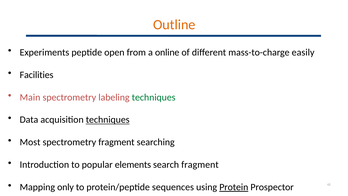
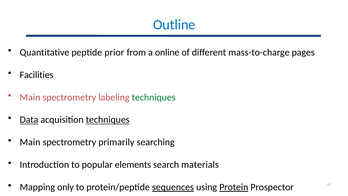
Outline colour: orange -> blue
Experiments: Experiments -> Quantitative
open: open -> prior
easily: easily -> pages
Data underline: none -> present
Most at (30, 142): Most -> Main
spectrometry fragment: fragment -> primarily
search fragment: fragment -> materials
sequences underline: none -> present
